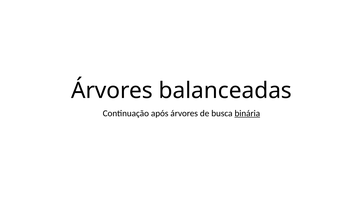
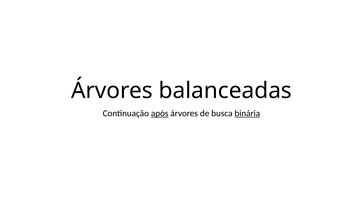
após underline: none -> present
